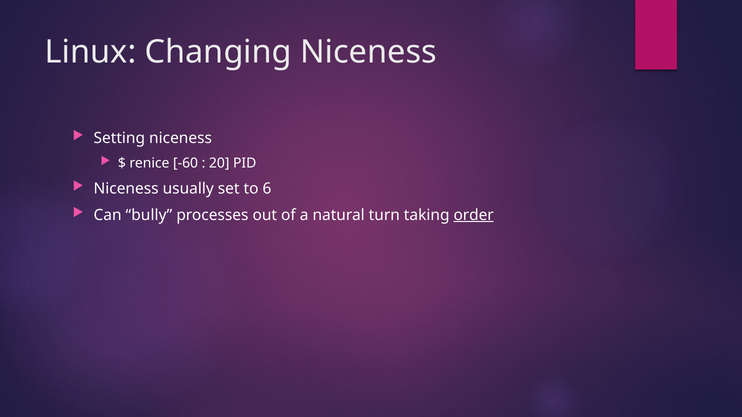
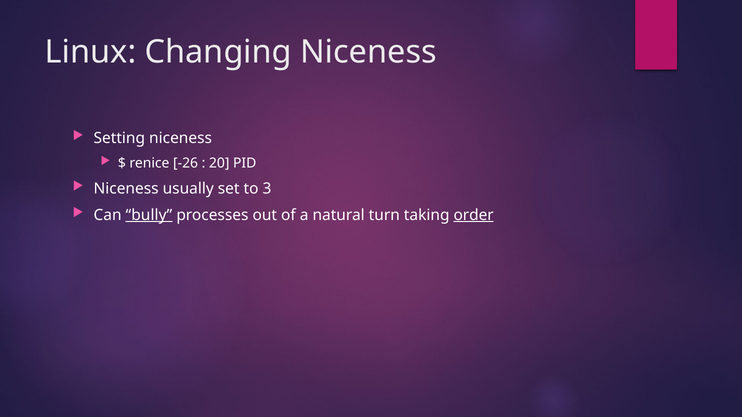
-60: -60 -> -26
6: 6 -> 3
bully underline: none -> present
